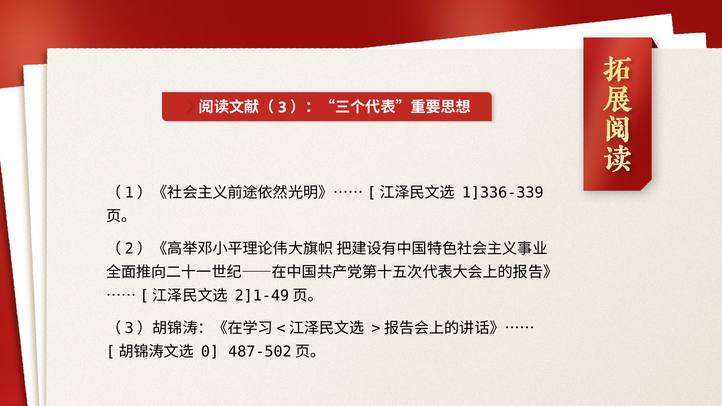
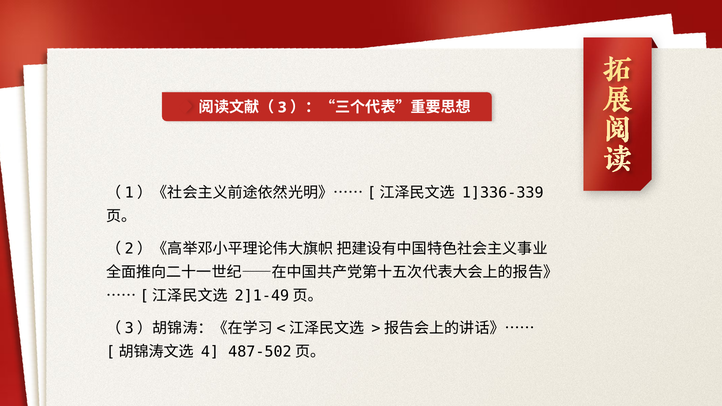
0: 0 -> 4
